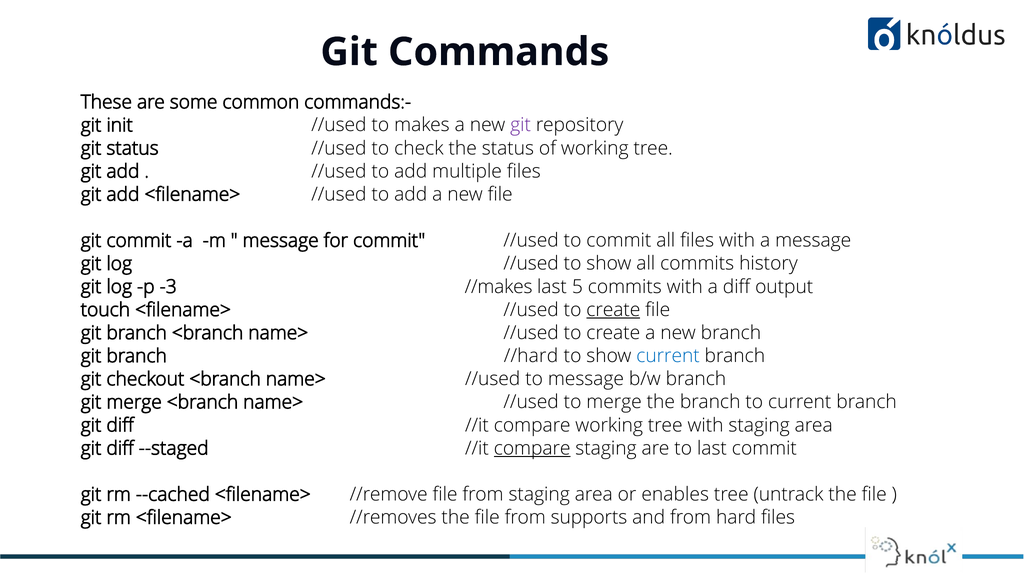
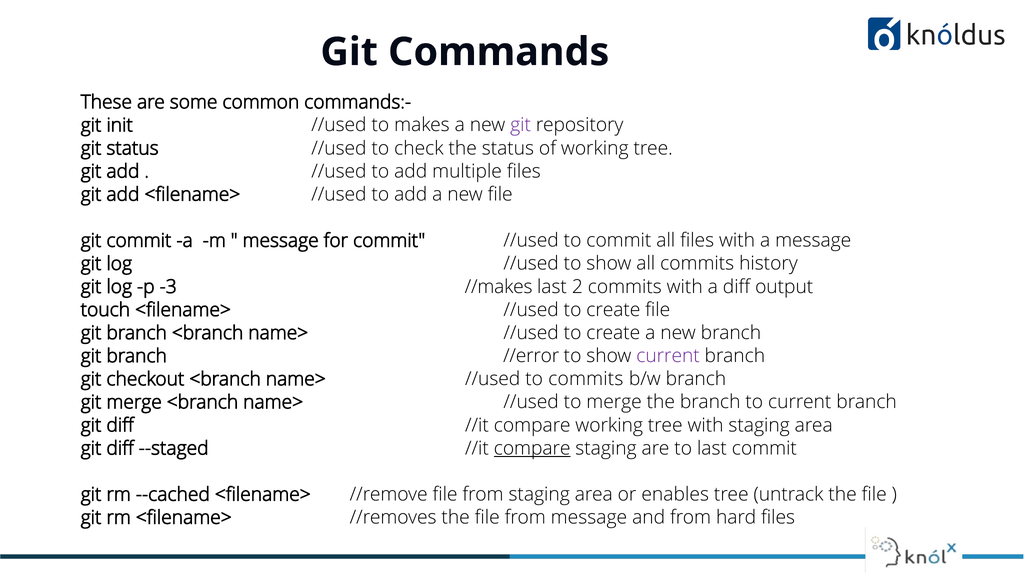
5: 5 -> 2
create at (613, 310) underline: present -> none
//hard: //hard -> //error
current at (668, 356) colour: blue -> purple
to message: message -> commits
from supports: supports -> message
